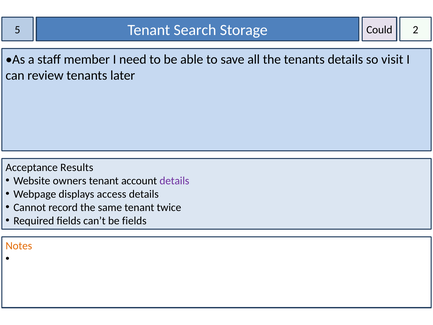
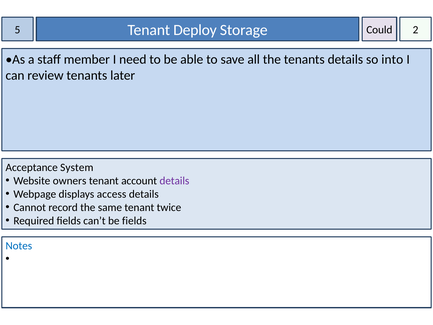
Search: Search -> Deploy
visit: visit -> into
Results: Results -> System
Notes colour: orange -> blue
